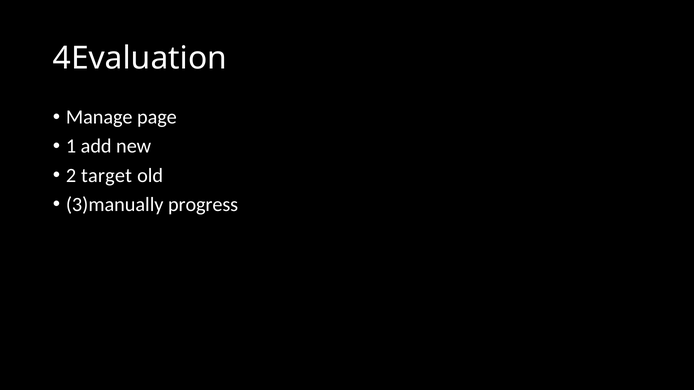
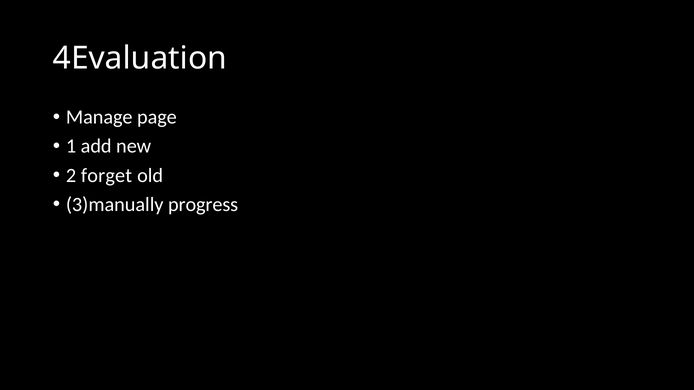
target: target -> forget
